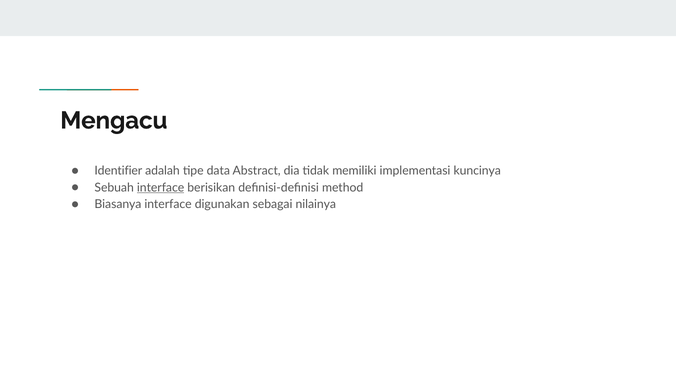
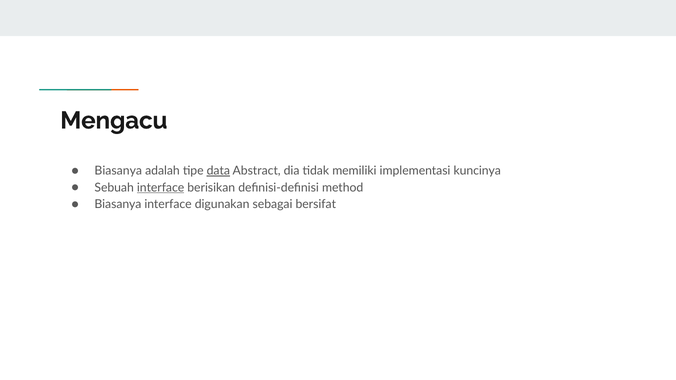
Identifier at (118, 171): Identifier -> Biasanya
data underline: none -> present
nilainya: nilainya -> bersifat
